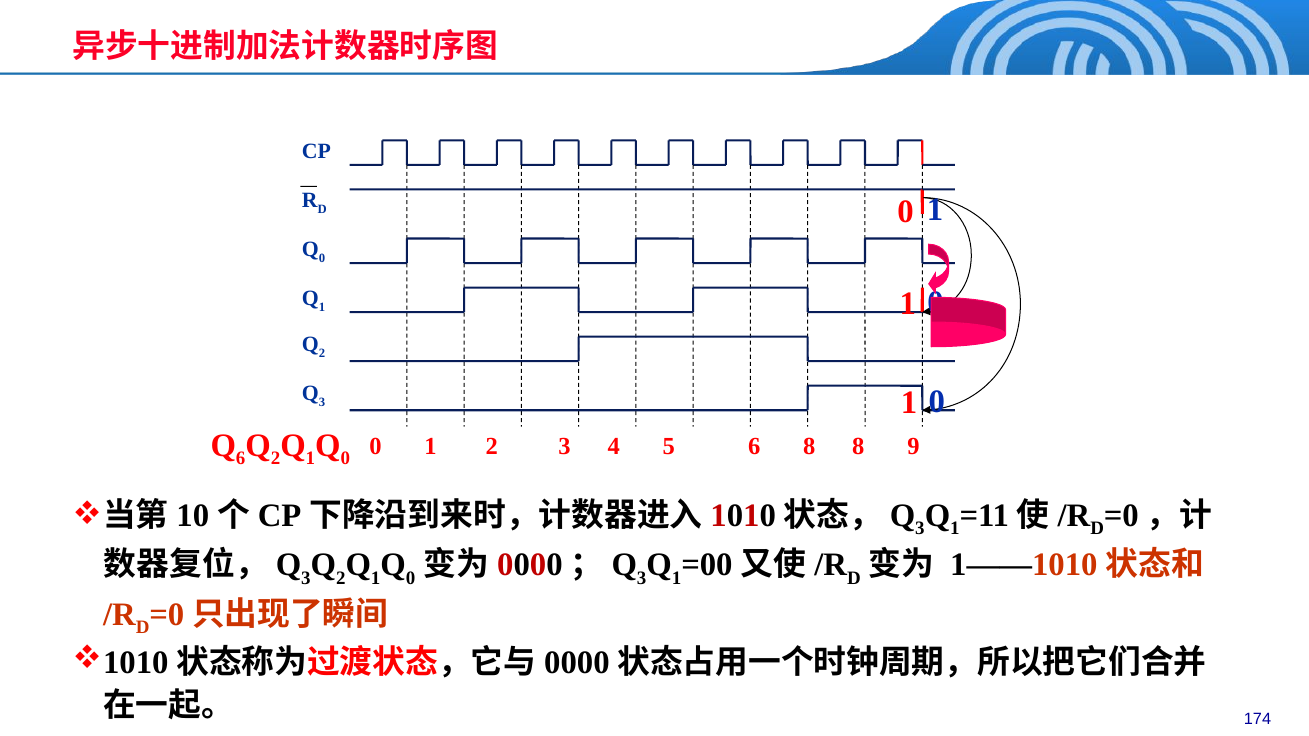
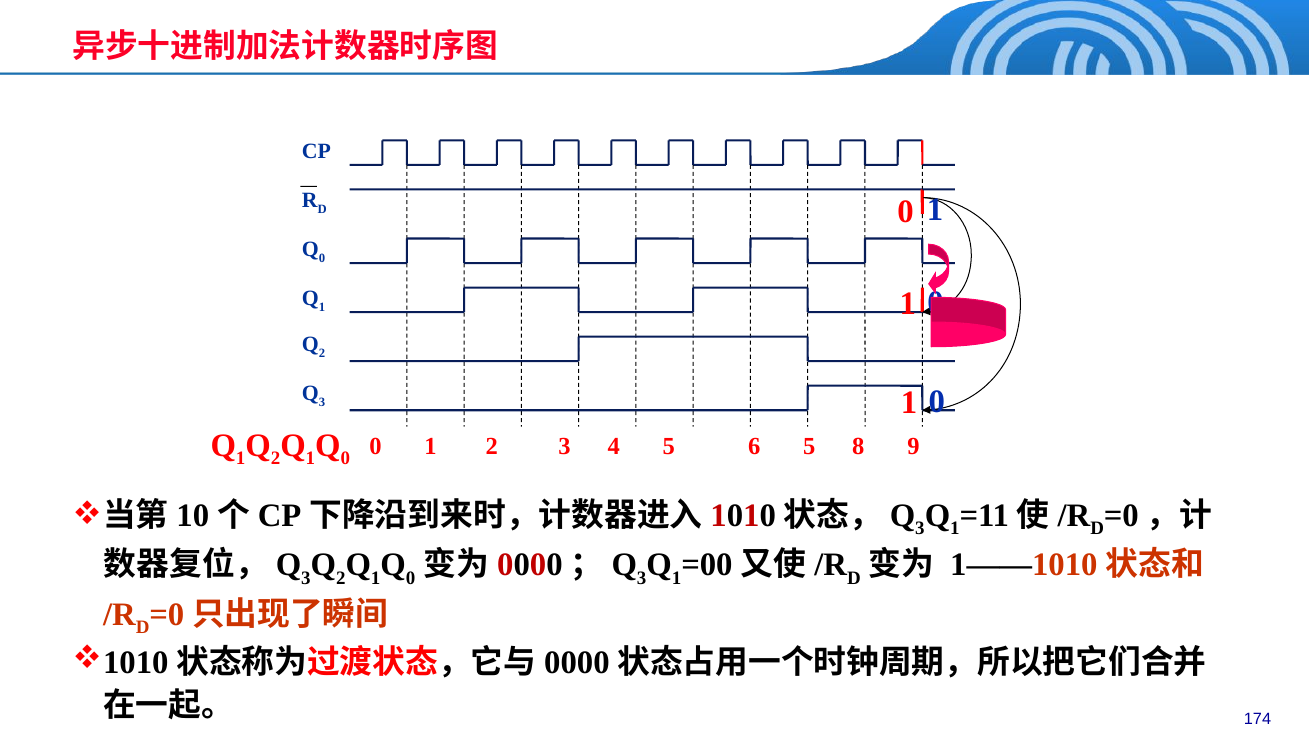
6 at (241, 459): 6 -> 1
6 8: 8 -> 5
